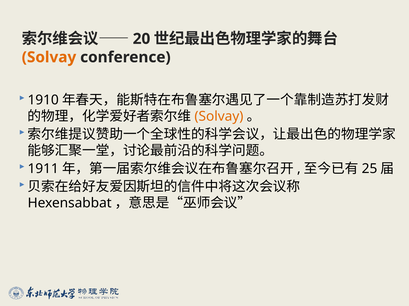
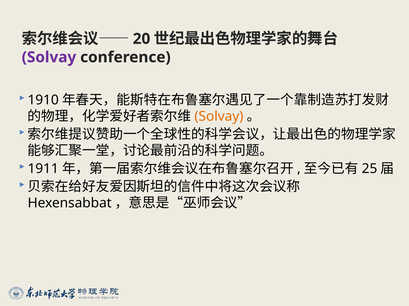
Solvay at (49, 57) colour: orange -> purple
